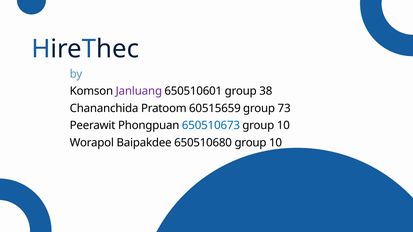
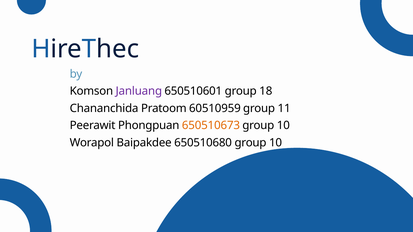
38: 38 -> 18
60515659: 60515659 -> 60510959
73: 73 -> 11
650510673 colour: blue -> orange
